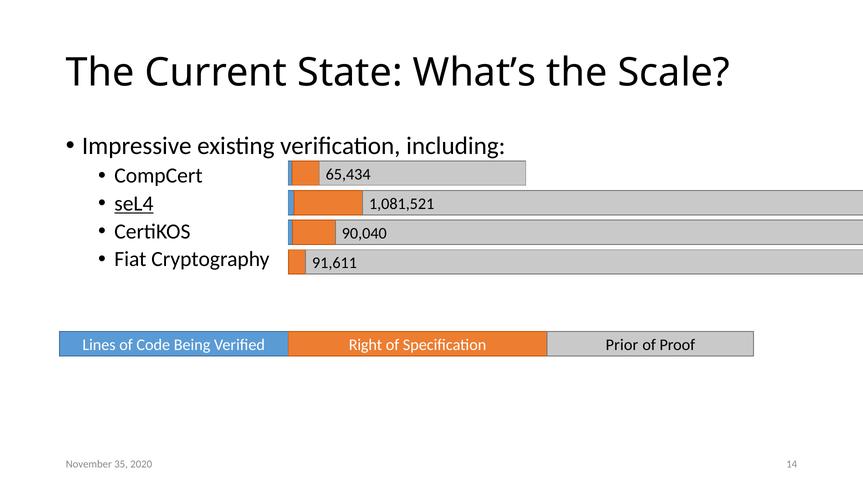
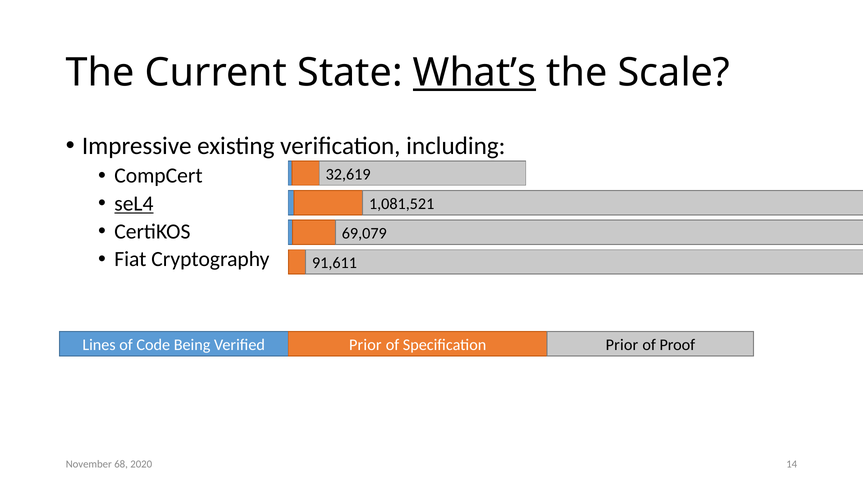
What’s underline: none -> present
65,434: 65,434 -> 32,619
90,040: 90,040 -> 69,079
Verified Right: Right -> Prior
35: 35 -> 68
